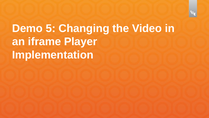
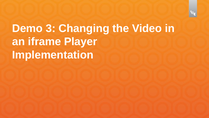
5: 5 -> 3
